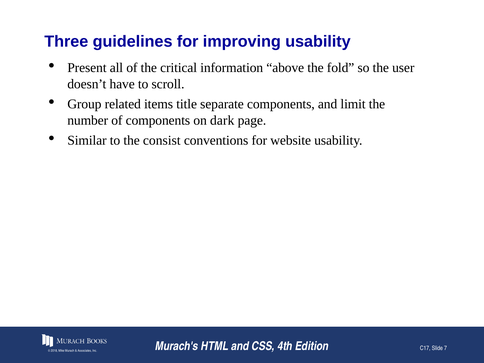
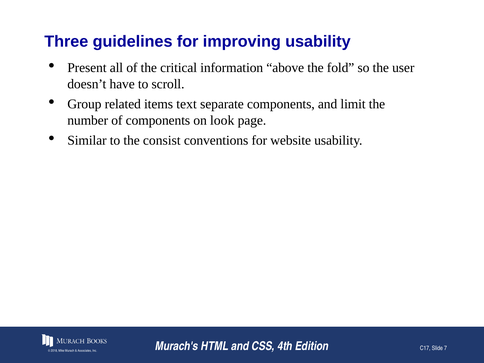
title: title -> text
dark: dark -> look
